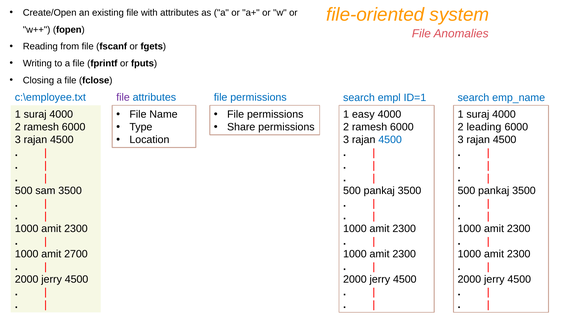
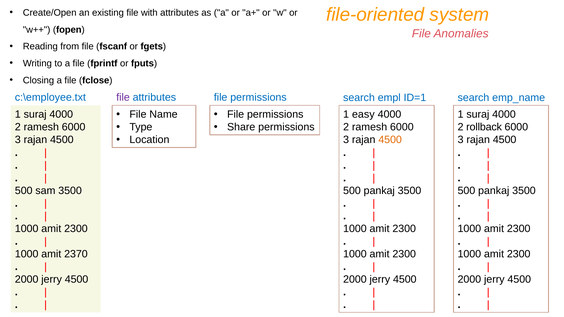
leading: leading -> rollback
4500 at (390, 140) colour: blue -> orange
2700: 2700 -> 2370
